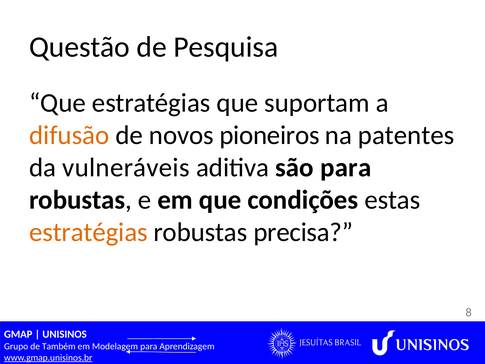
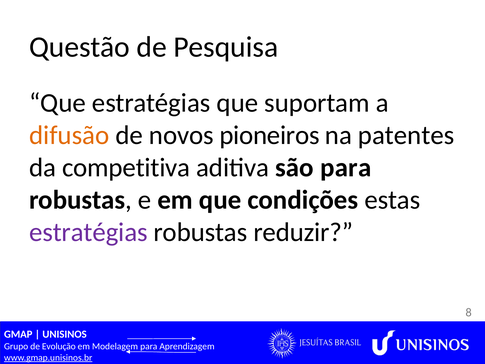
vulneráveis: vulneráveis -> competitiva
estratégias at (88, 232) colour: orange -> purple
precisa: precisa -> reduzir
Também: Também -> Evolução
